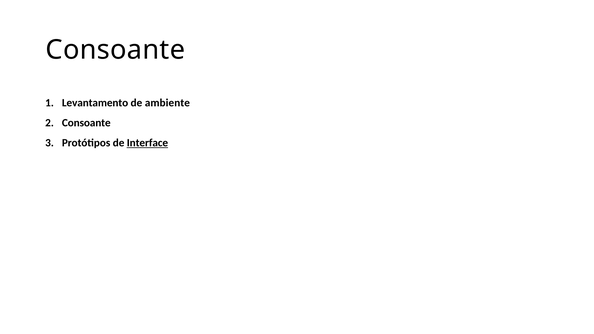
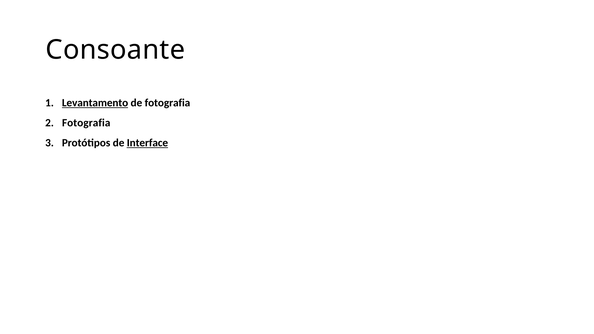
Levantamento underline: none -> present
de ambiente: ambiente -> fotografia
Consoante at (86, 123): Consoante -> Fotografia
